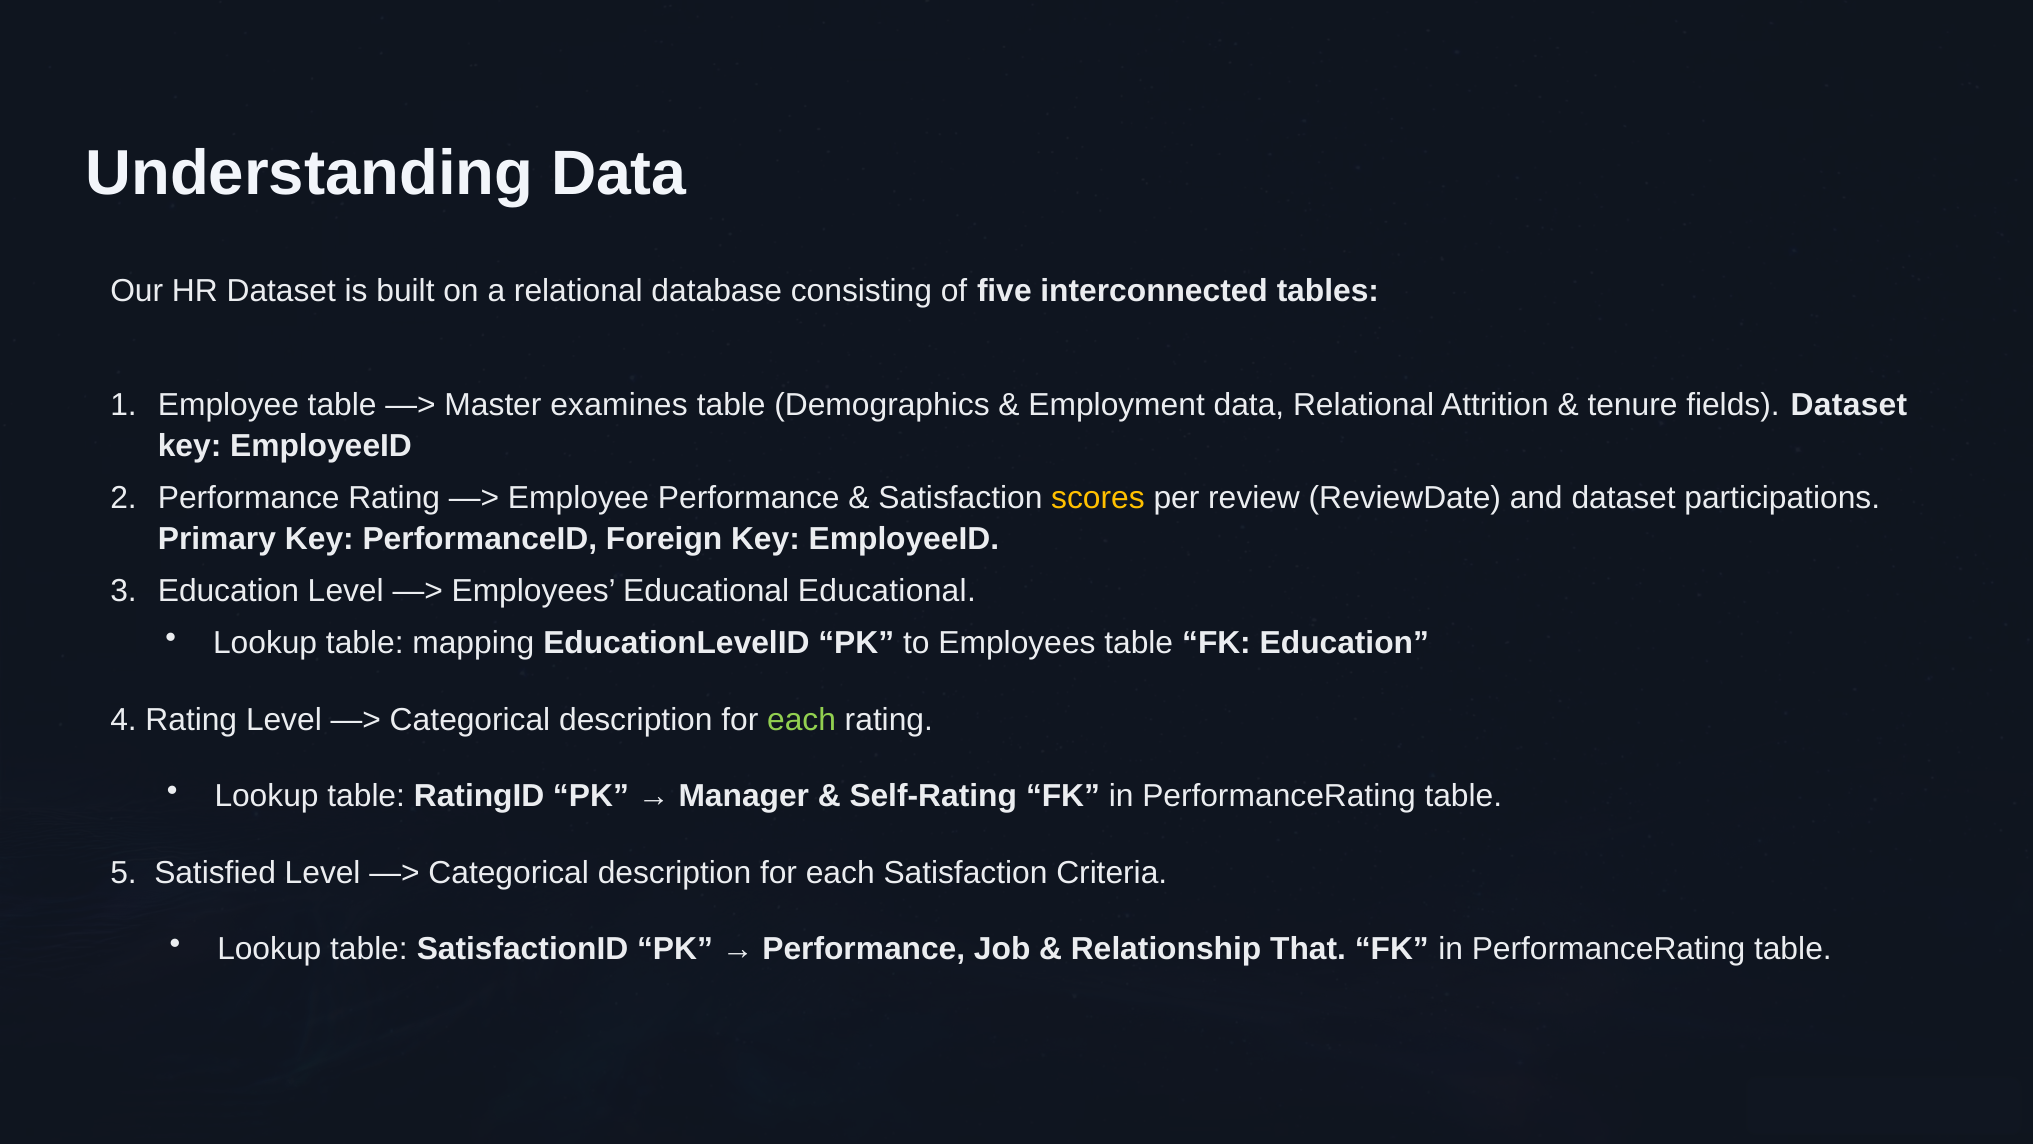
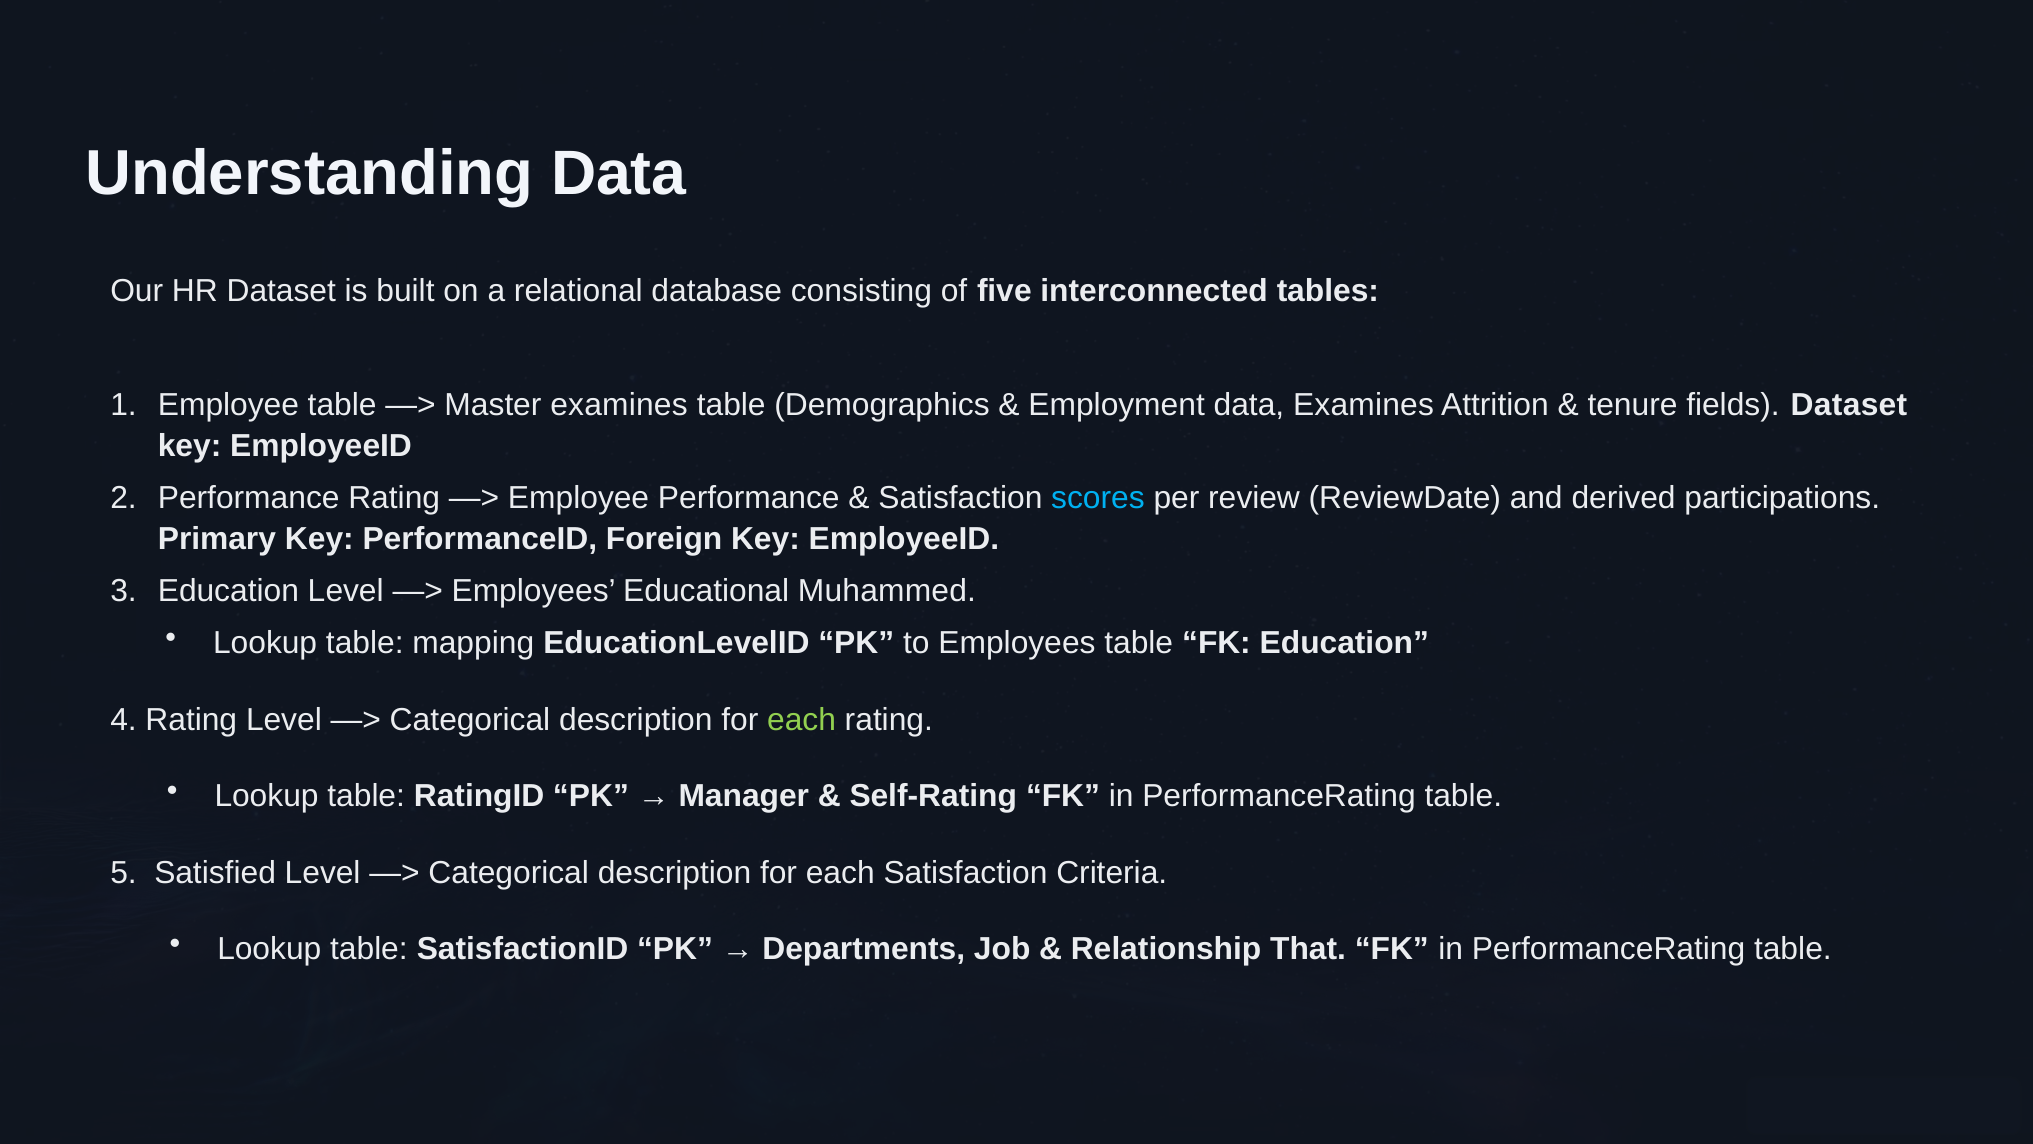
data Relational: Relational -> Examines
scores colour: yellow -> light blue
and dataset: dataset -> derived
Educational Educational: Educational -> Muhammed
Performance at (864, 949): Performance -> Departments
